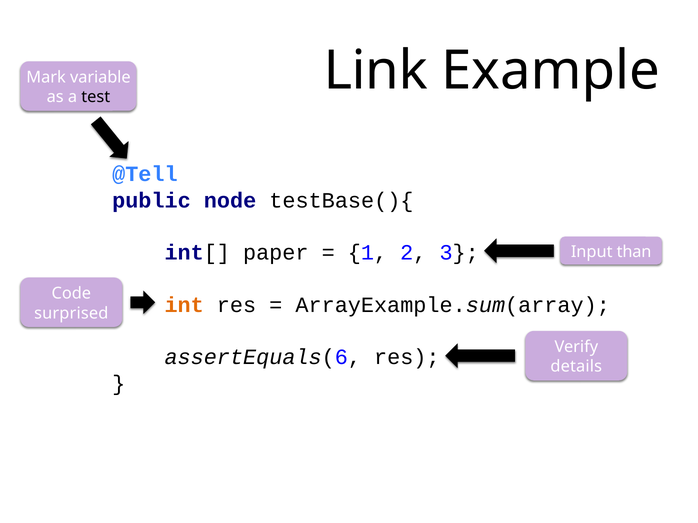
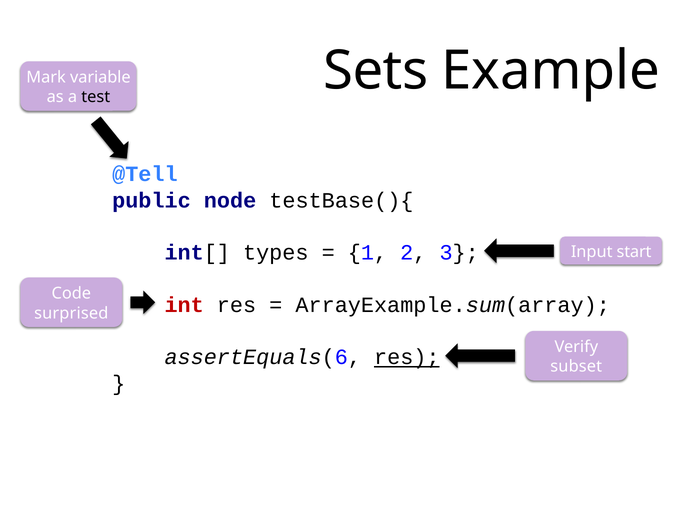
Link: Link -> Sets
paper: paper -> types
than: than -> start
int colour: orange -> red
res at (407, 358) underline: none -> present
details: details -> subset
